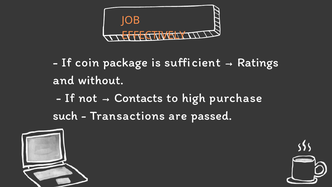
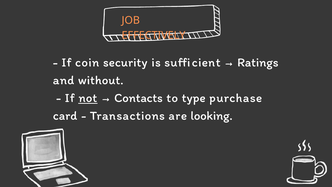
package: package -> security
not underline: none -> present
high: high -> type
such: such -> card
passed: passed -> looking
